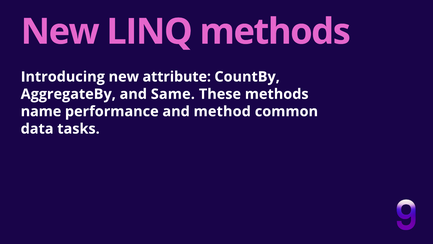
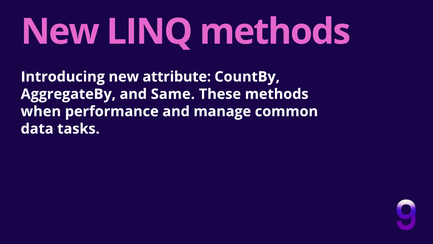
name: name -> when
method: method -> manage
